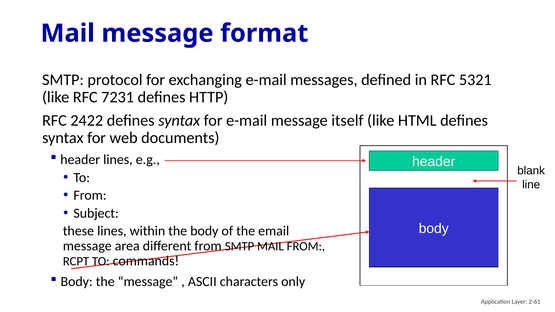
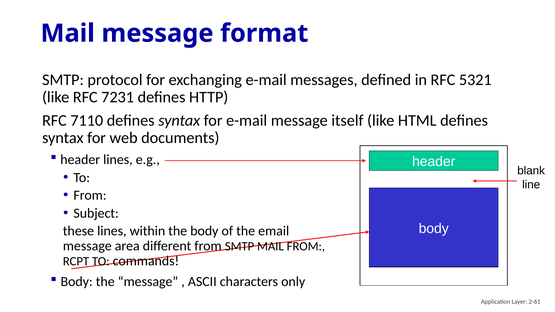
2422: 2422 -> 7110
